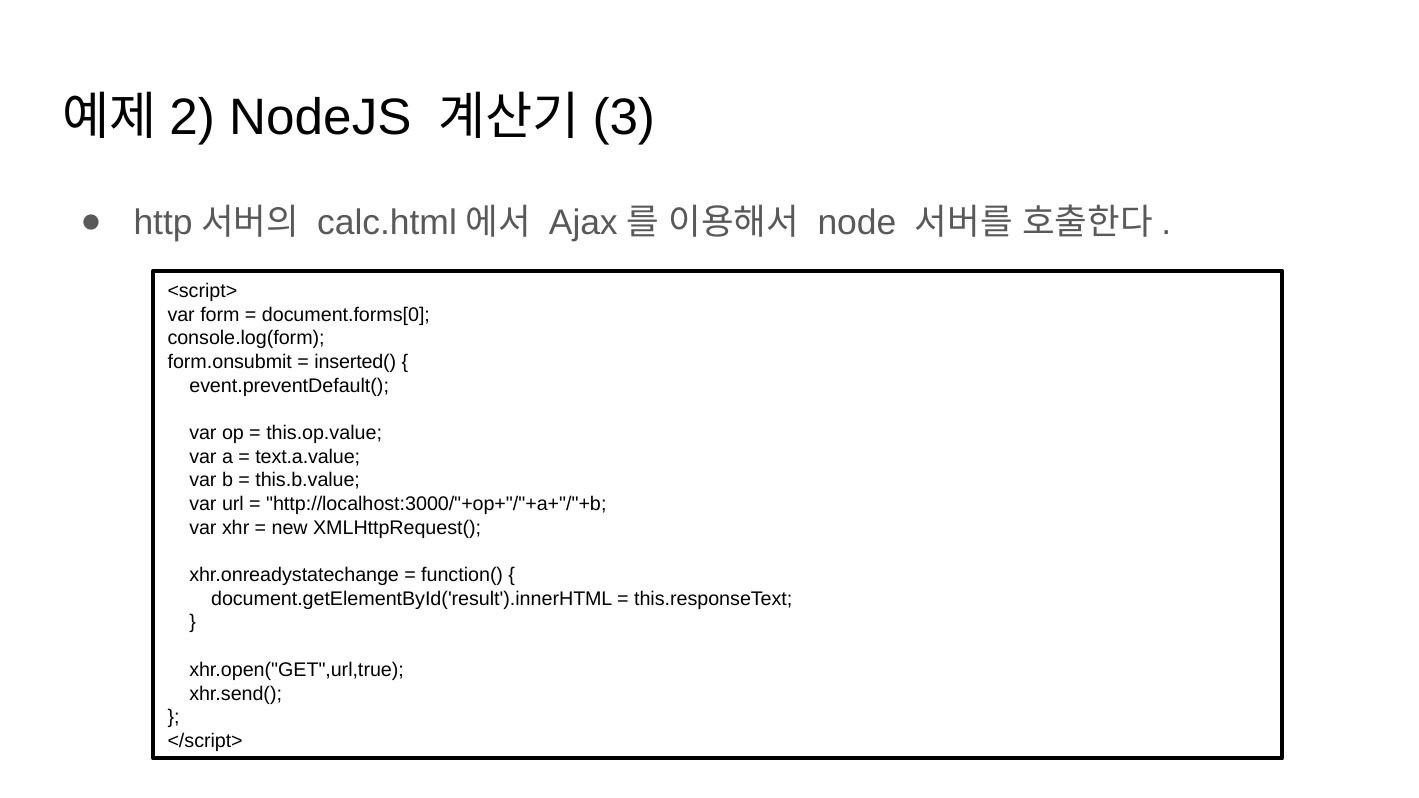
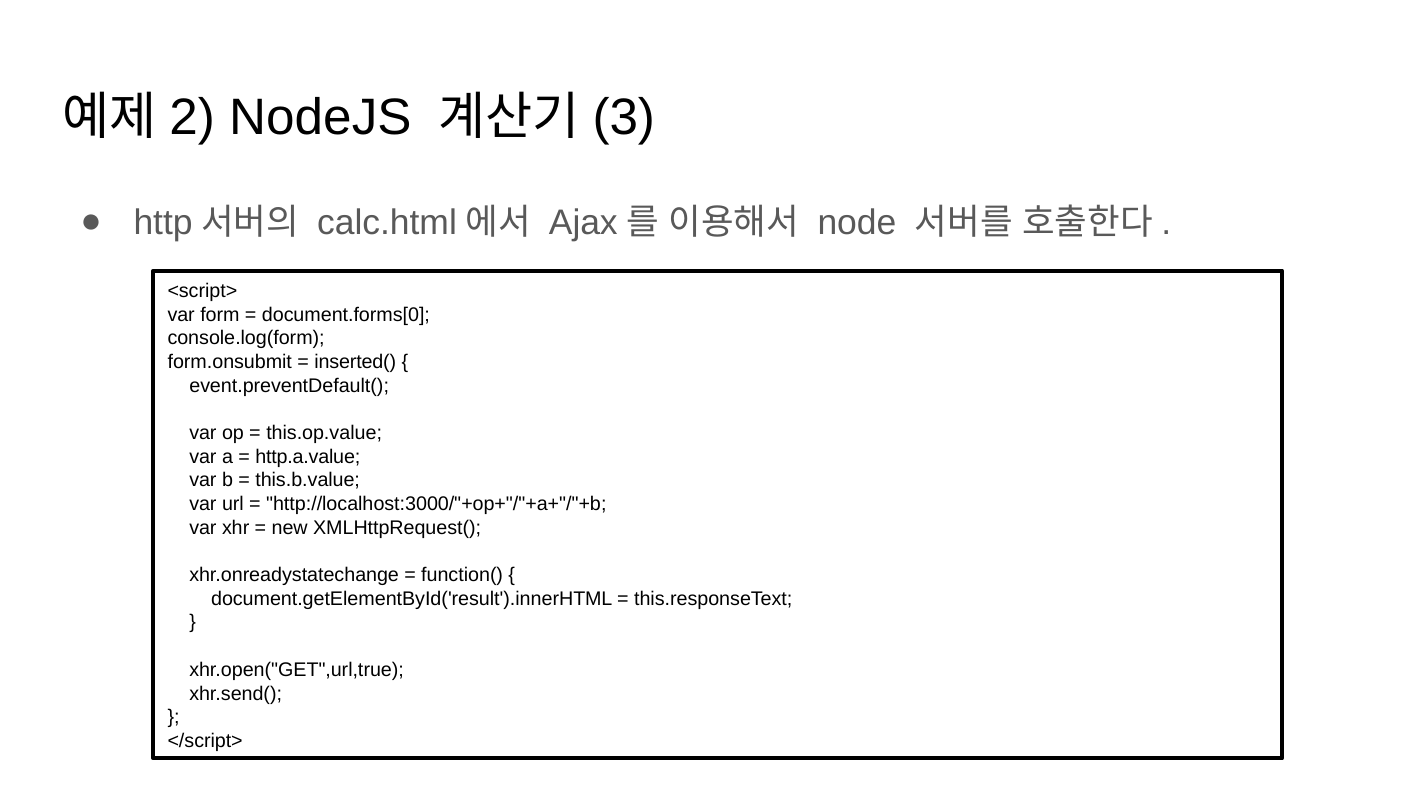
text.a.value: text.a.value -> http.a.value
